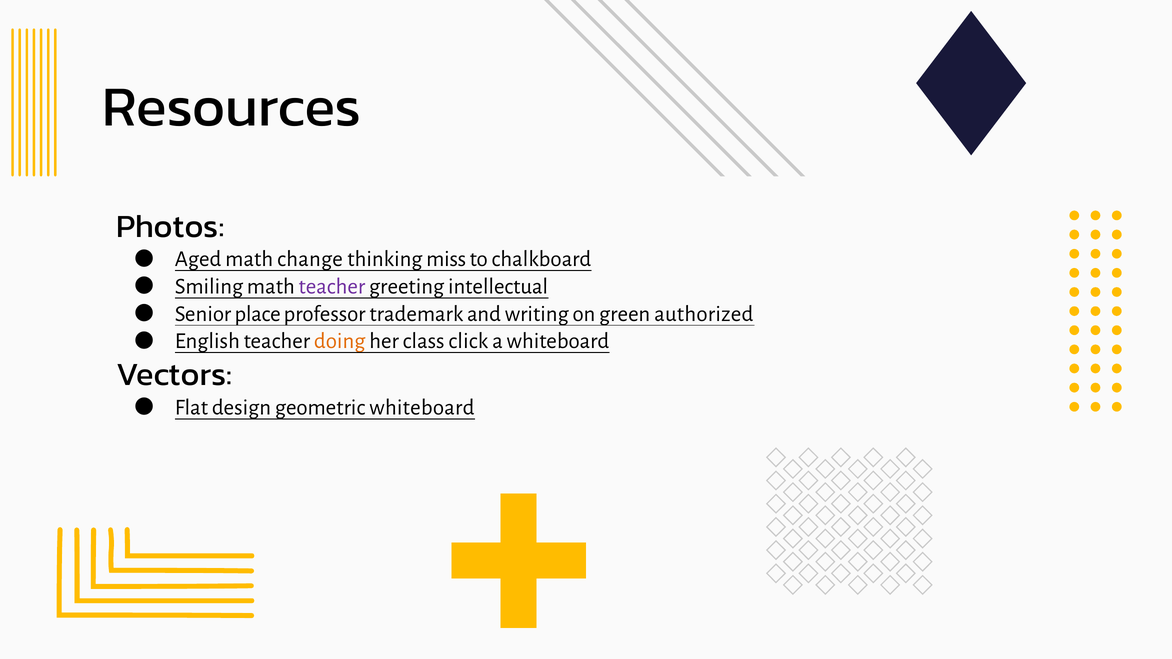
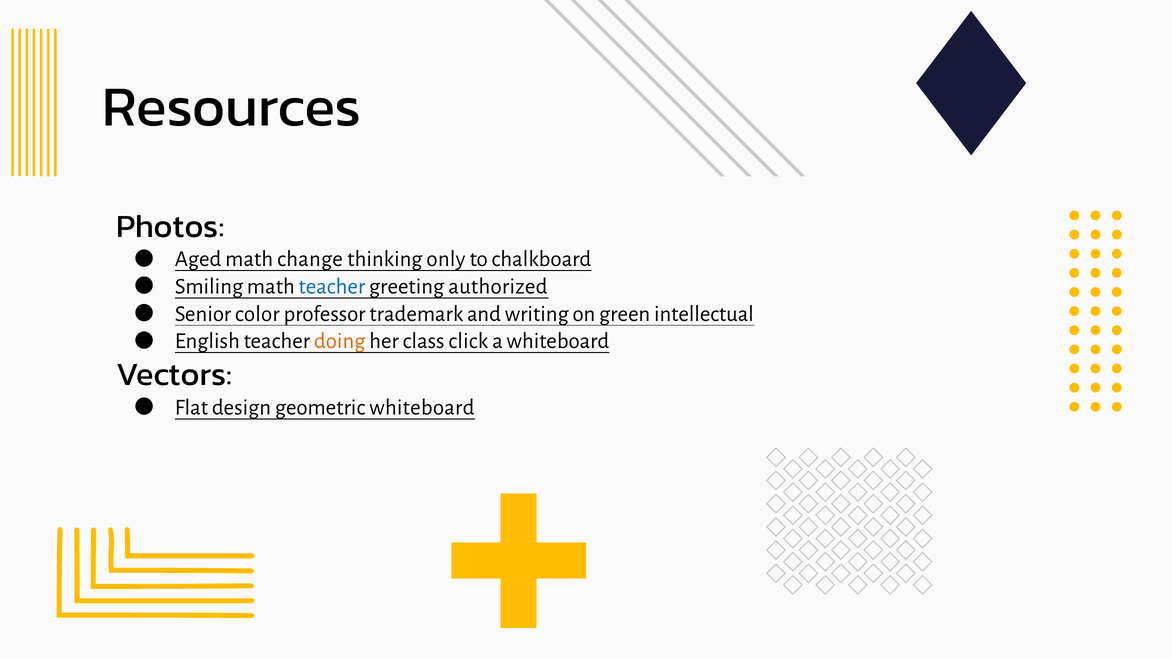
miss: miss -> only
teacher at (332, 286) colour: purple -> blue
intellectual: intellectual -> authorized
place: place -> color
authorized: authorized -> intellectual
